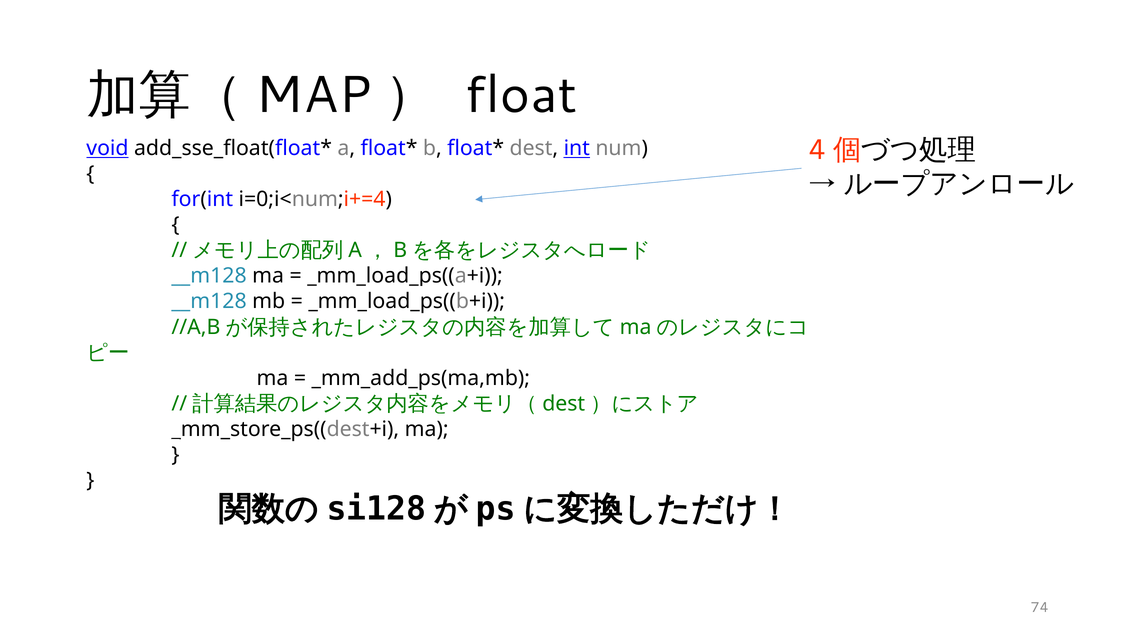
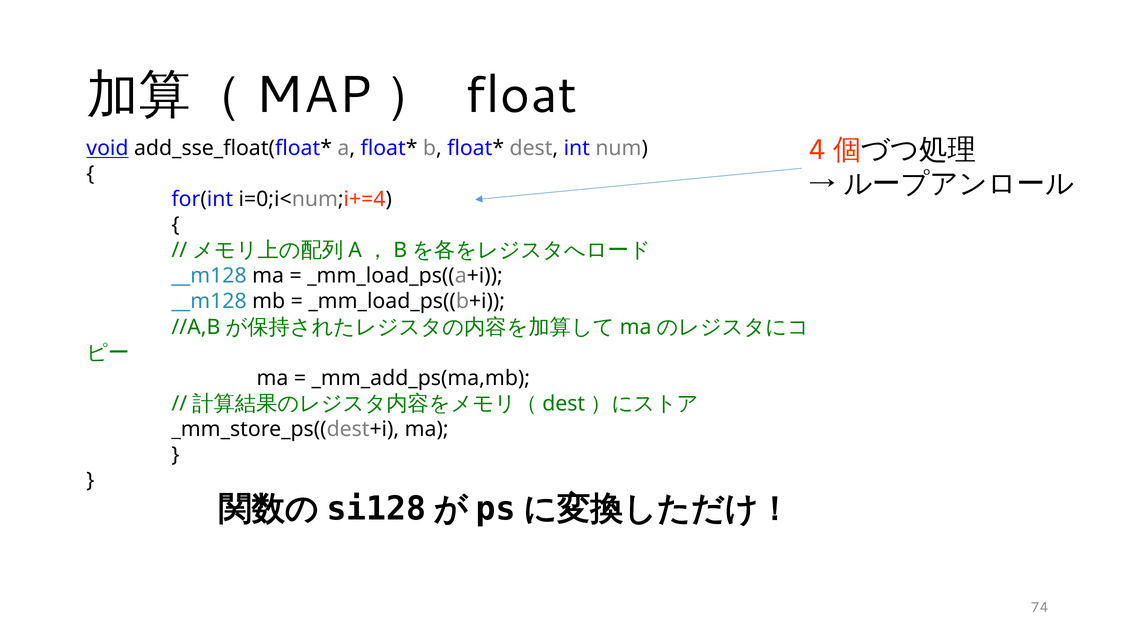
int underline: present -> none
